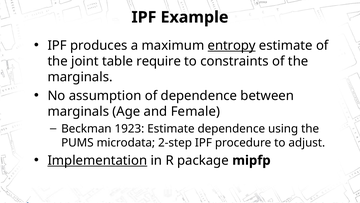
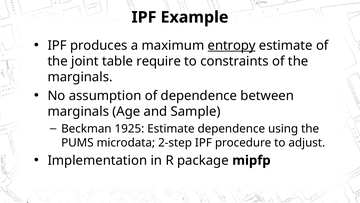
Female: Female -> Sample
1923: 1923 -> 1925
Implementation underline: present -> none
